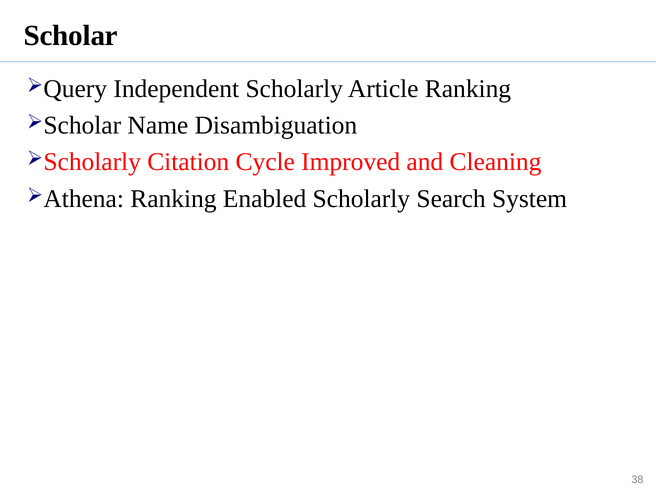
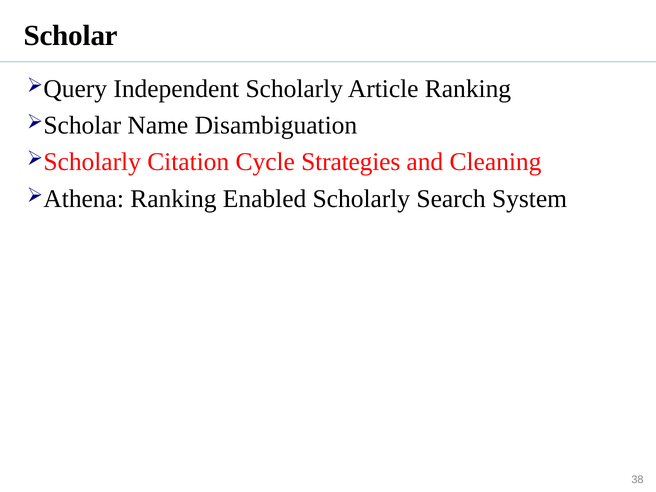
Improved: Improved -> Strategies
